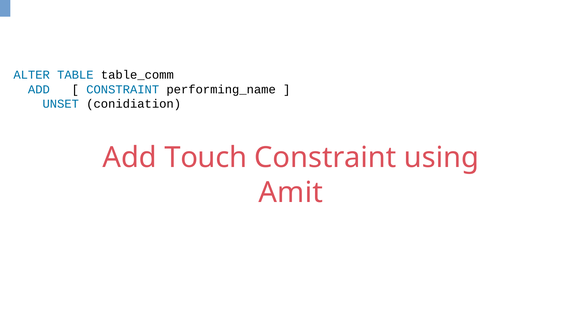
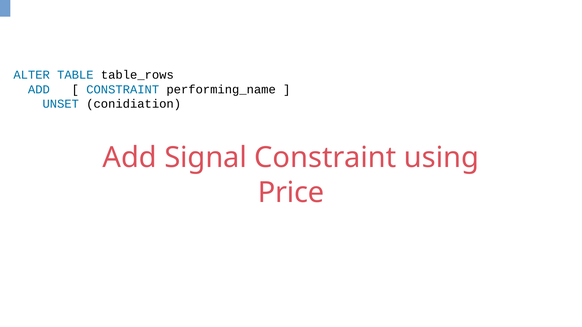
table_comm: table_comm -> table_rows
Touch: Touch -> Signal
Amit: Amit -> Price
